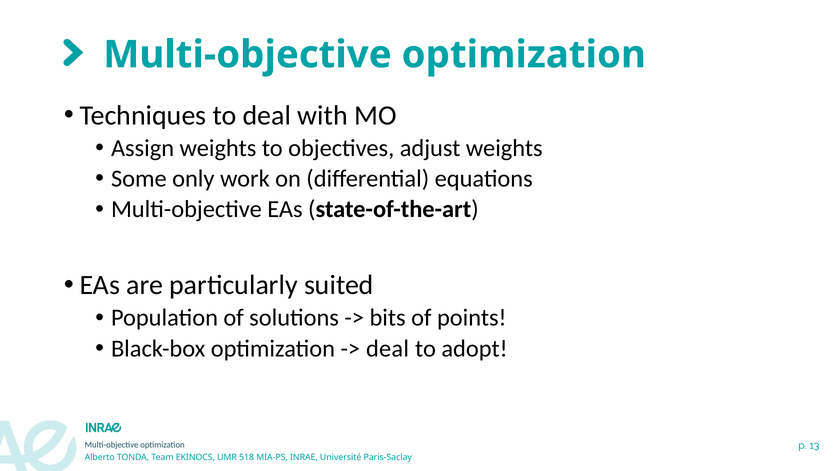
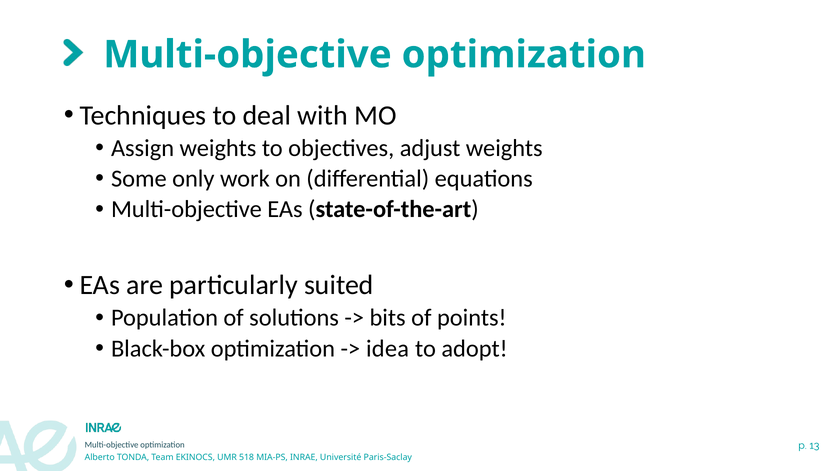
deal at (388, 349): deal -> idea
